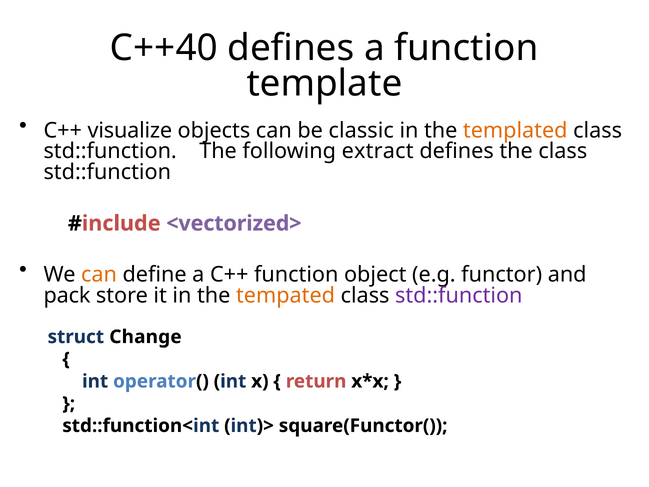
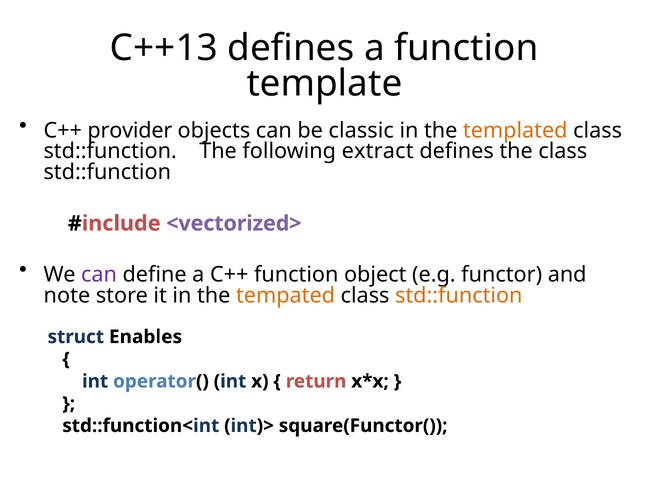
C++40: C++40 -> C++13
visualize: visualize -> provider
can at (99, 275) colour: orange -> purple
pack: pack -> note
std::function at (459, 295) colour: purple -> orange
Change: Change -> Enables
